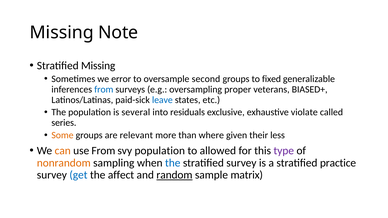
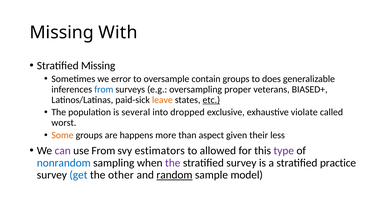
Note: Note -> With
second: second -> contain
fixed: fixed -> does
leave colour: blue -> orange
etc underline: none -> present
residuals: residuals -> dropped
series: series -> worst
relevant: relevant -> happens
where: where -> aspect
can colour: orange -> purple
svy population: population -> estimators
nonrandom colour: orange -> blue
the at (173, 163) colour: blue -> purple
affect: affect -> other
matrix: matrix -> model
